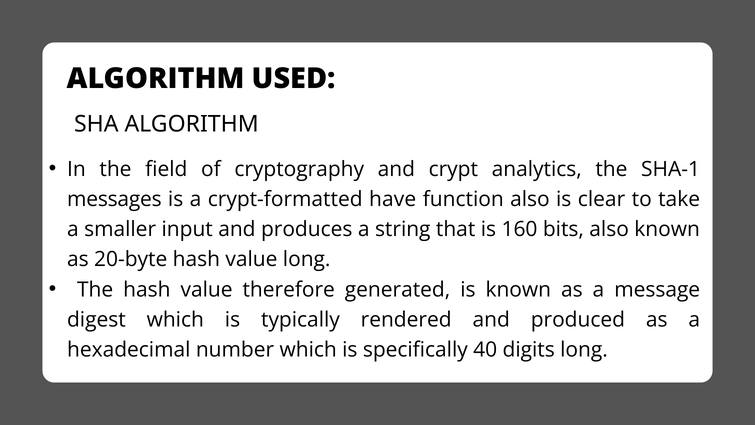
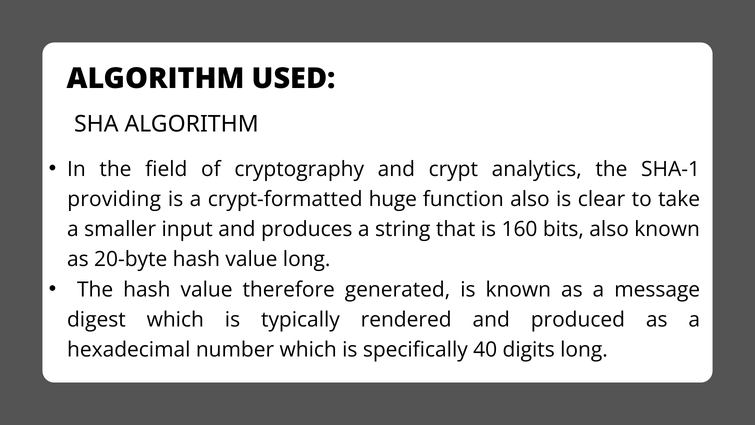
messages: messages -> providing
have: have -> huge
